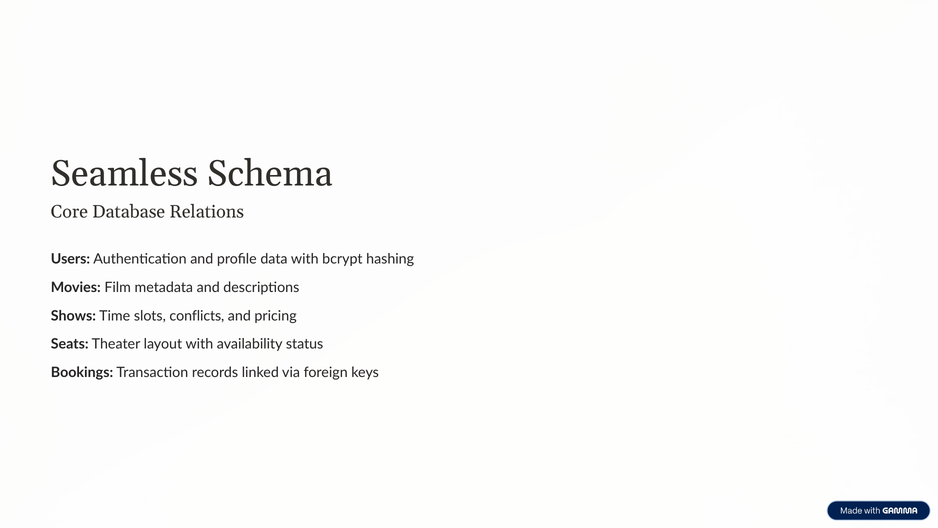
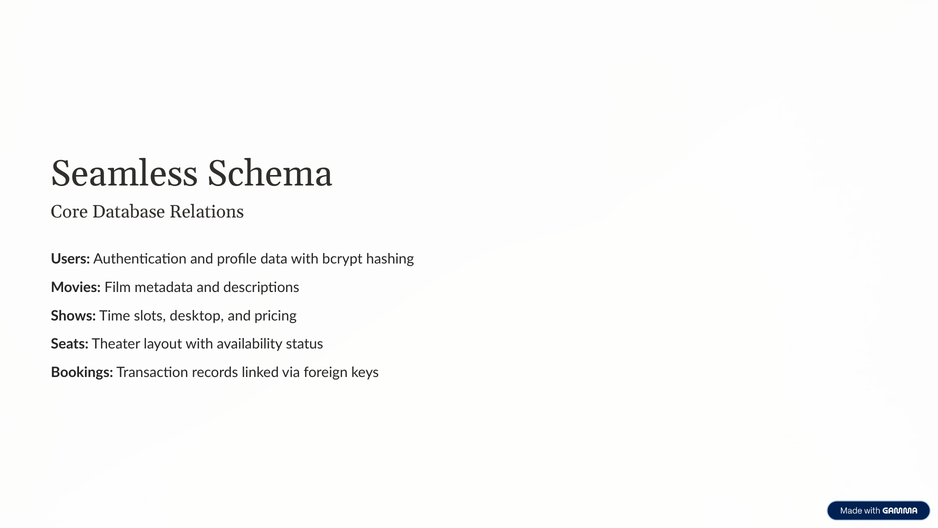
conflicts: conflicts -> desktop
